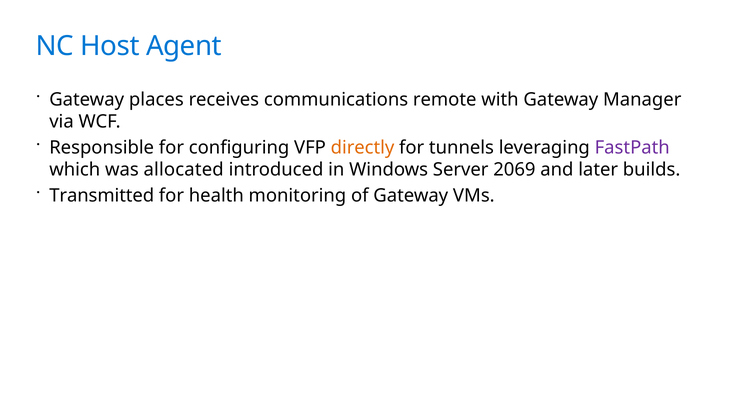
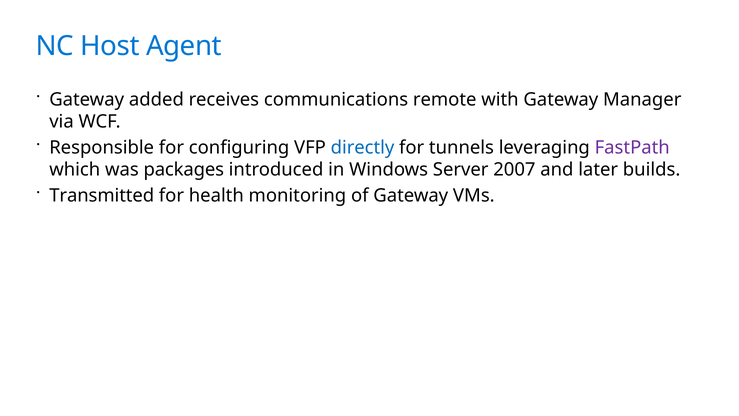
places: places -> added
directly colour: orange -> blue
allocated: allocated -> packages
2069: 2069 -> 2007
